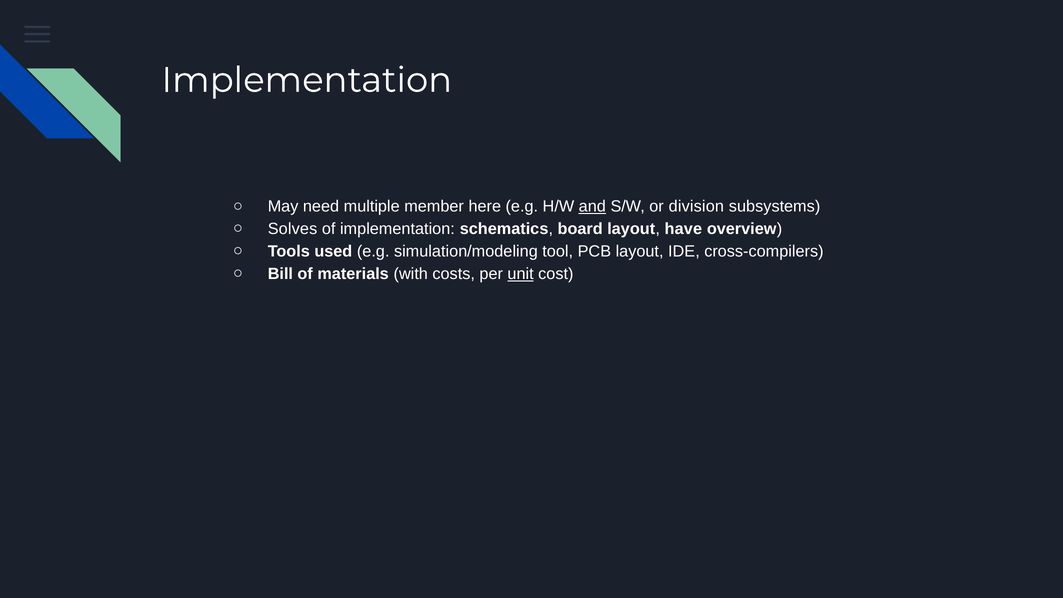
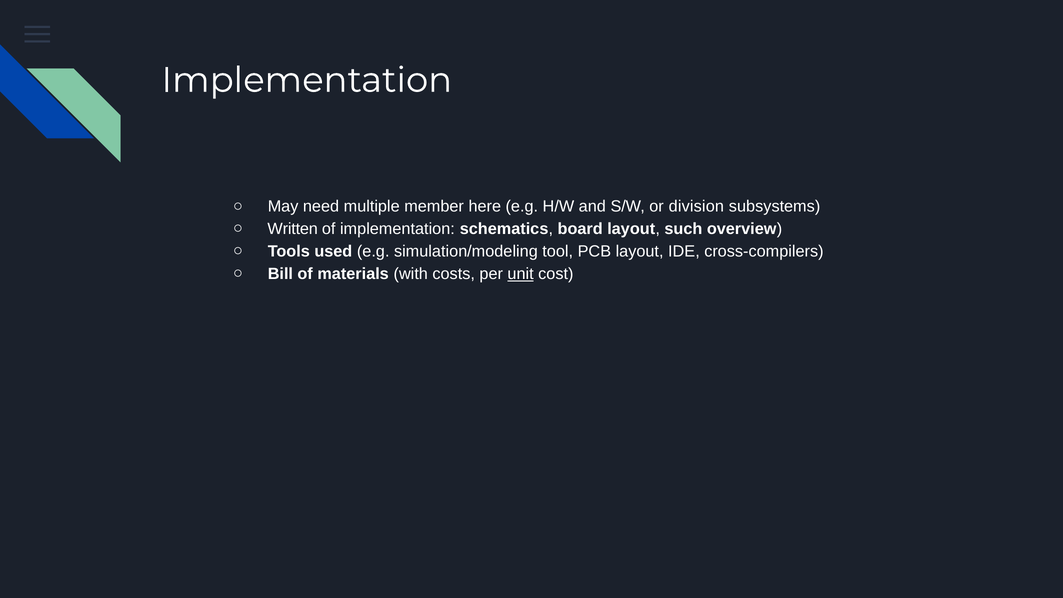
and underline: present -> none
Solves: Solves -> Written
have: have -> such
